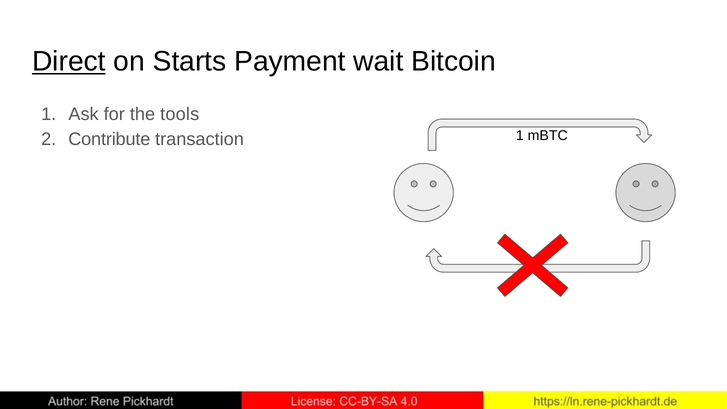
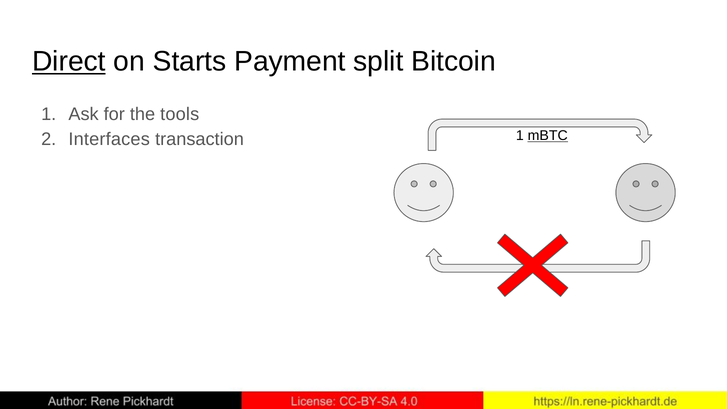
wait: wait -> split
mBTC underline: none -> present
Contribute: Contribute -> Interfaces
